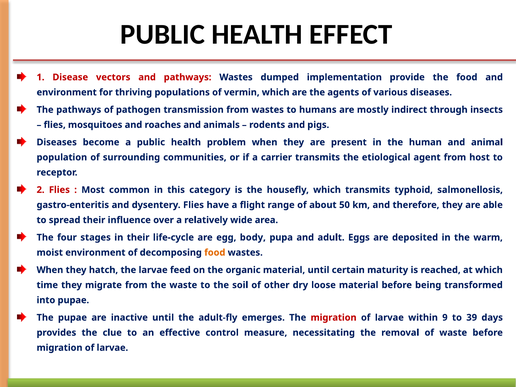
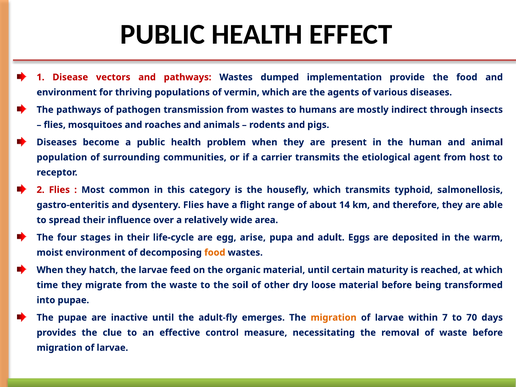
50: 50 -> 14
body: body -> arise
migration at (334, 318) colour: red -> orange
9: 9 -> 7
39: 39 -> 70
